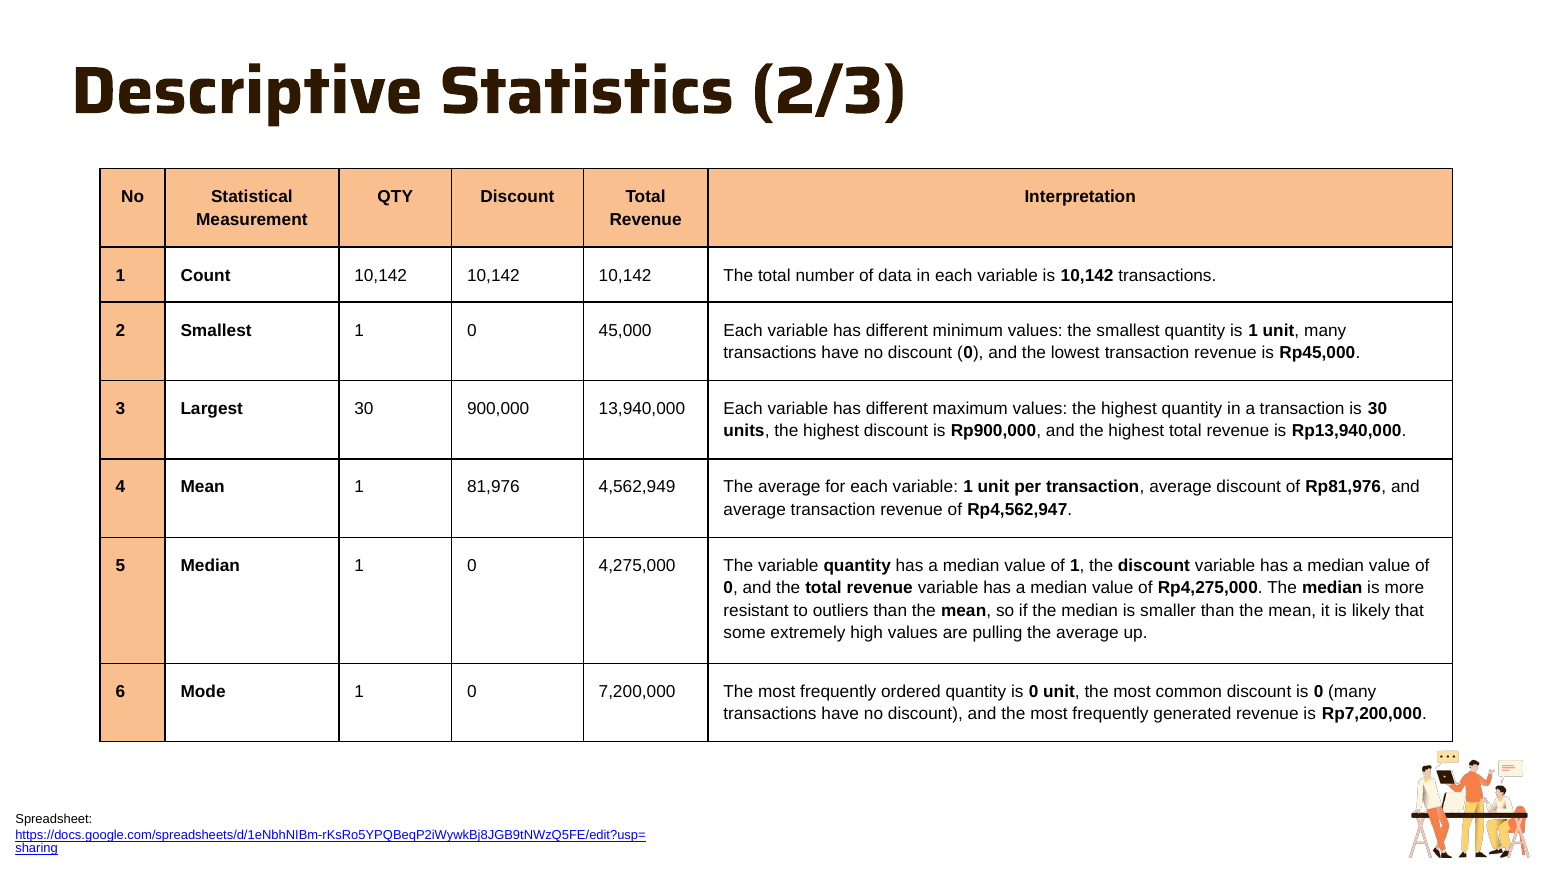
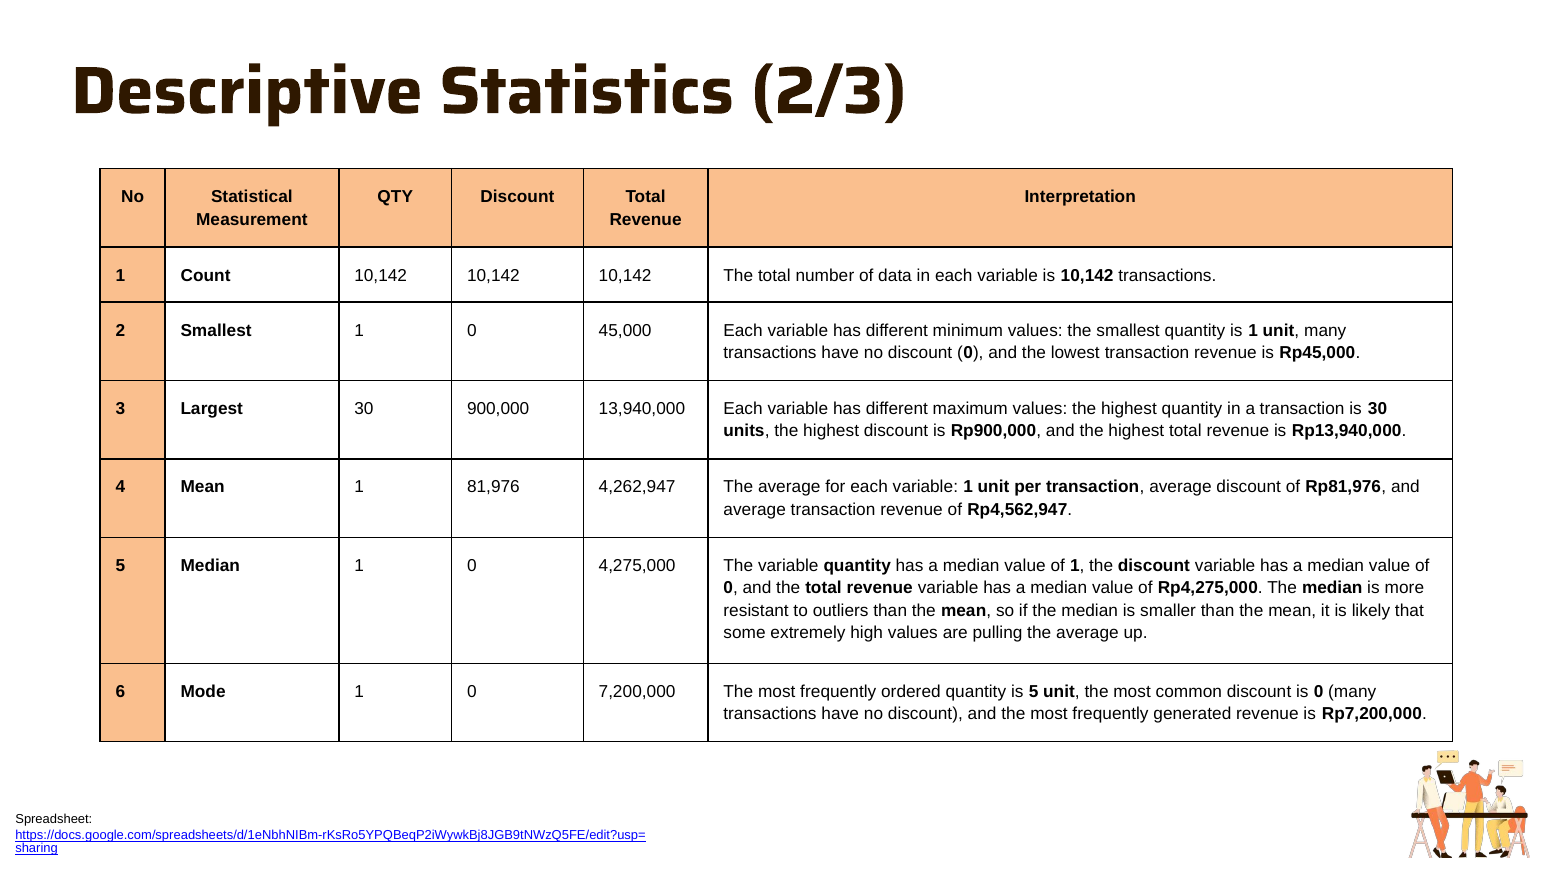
4,562,949: 4,562,949 -> 4,262,947
quantity is 0: 0 -> 5
